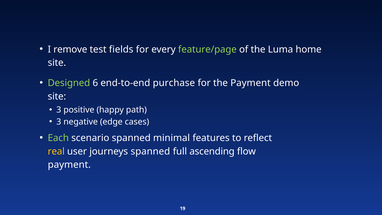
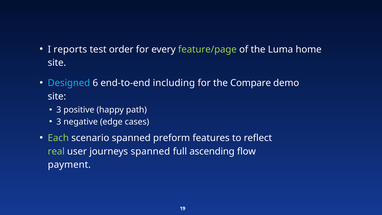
remove: remove -> reports
fields: fields -> order
Designed colour: light green -> light blue
purchase: purchase -> including
the Payment: Payment -> Compare
minimal: minimal -> preform
real colour: yellow -> light green
